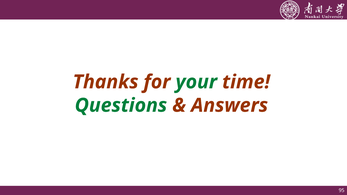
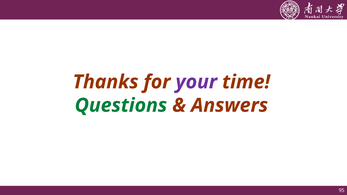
your colour: green -> purple
